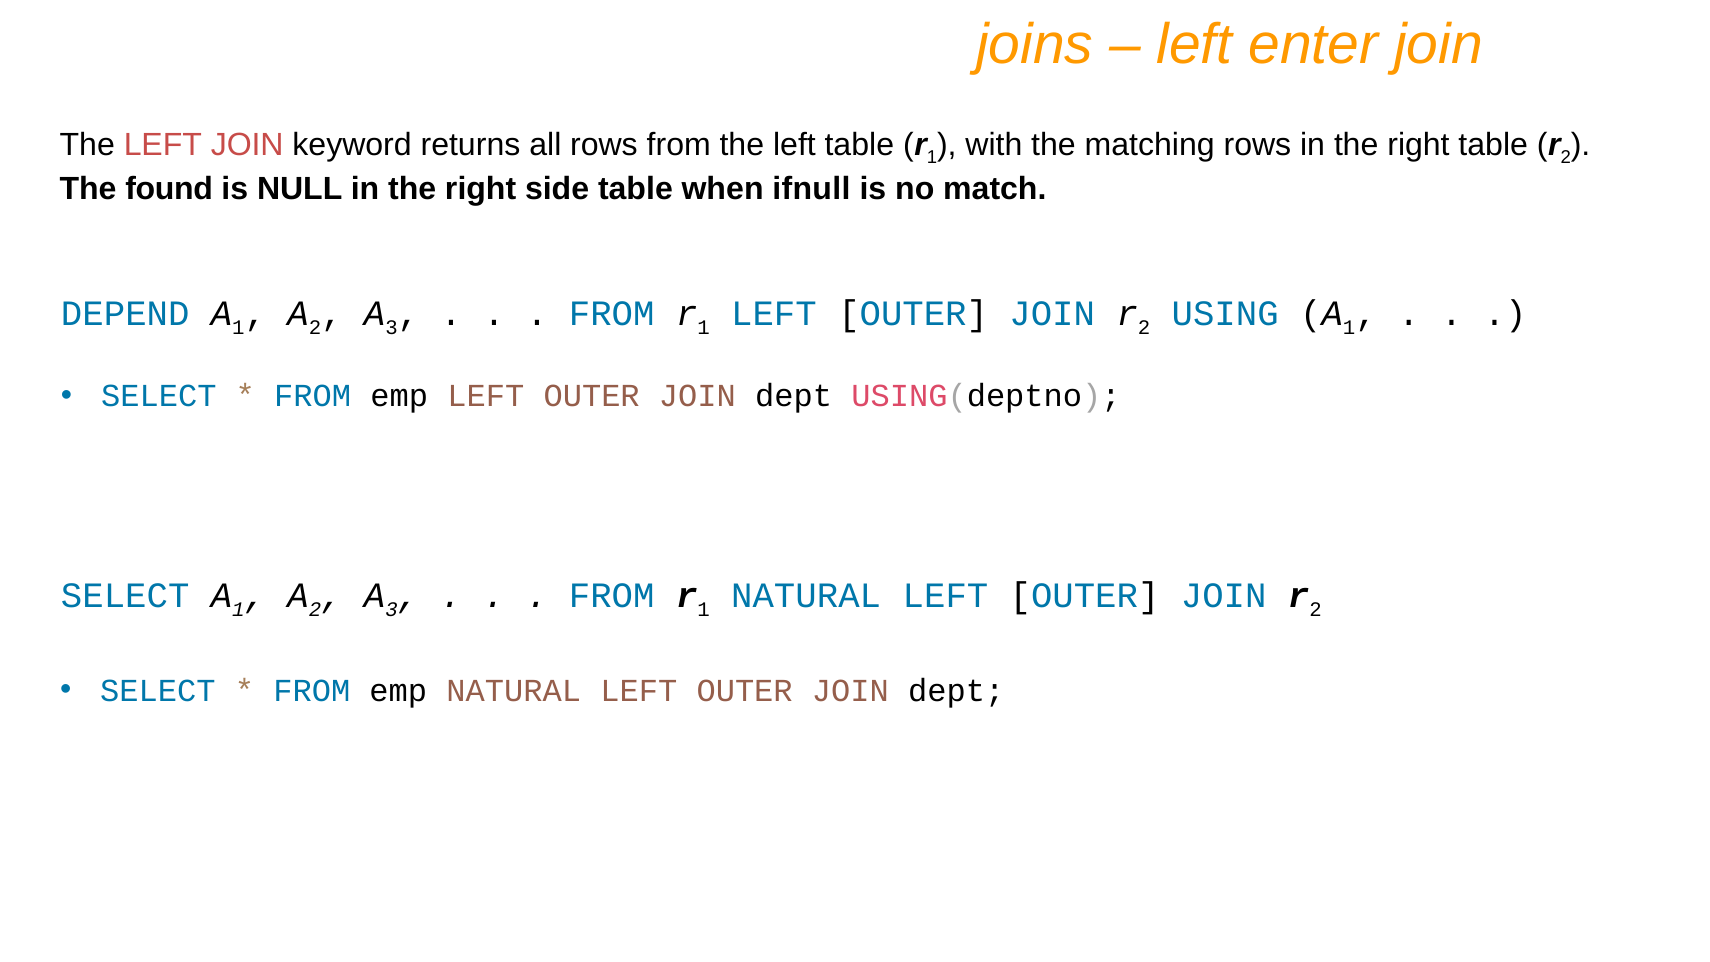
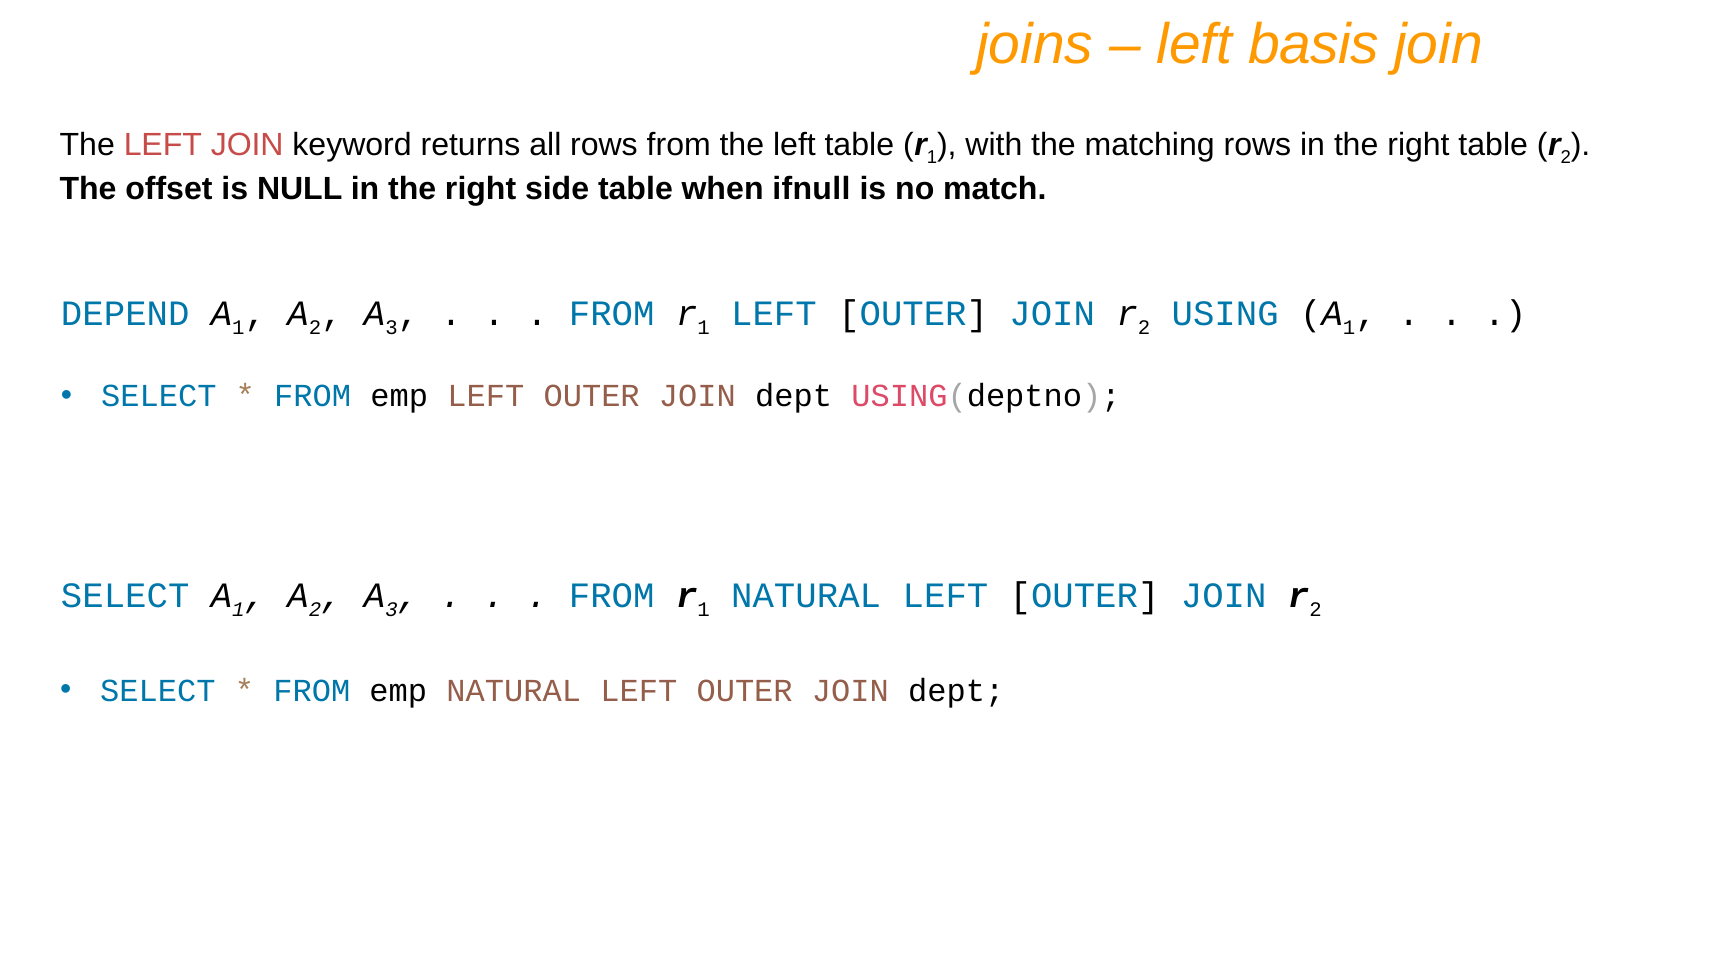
enter: enter -> basis
found: found -> offset
